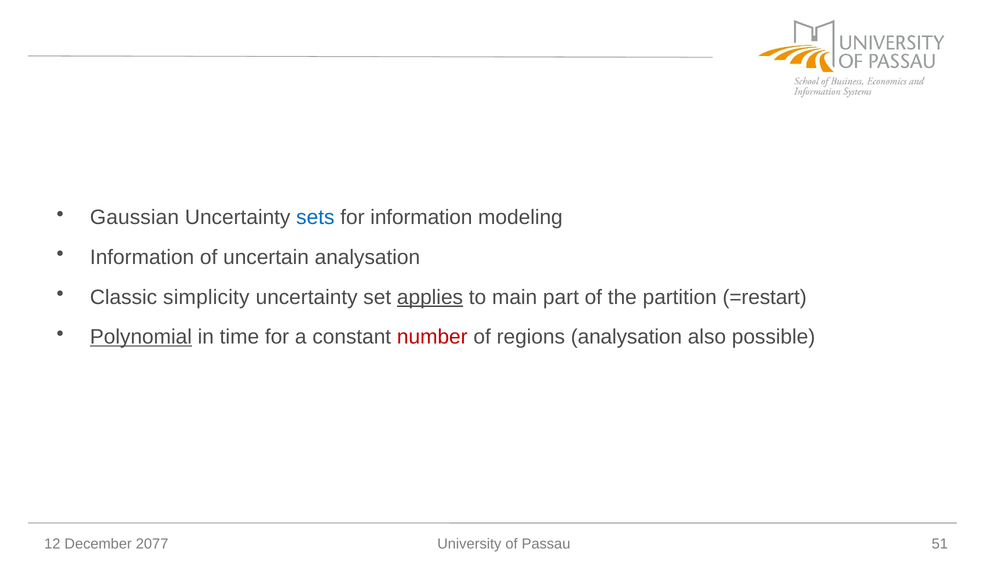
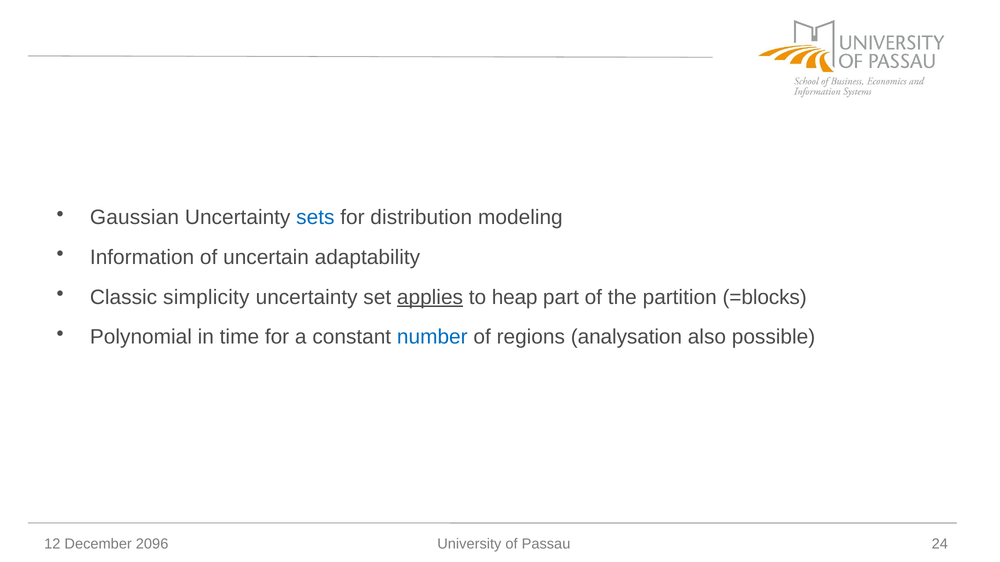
for information: information -> distribution
uncertain analysation: analysation -> adaptability
main: main -> heap
=restart: =restart -> =blocks
Polynomial underline: present -> none
number colour: red -> blue
2077: 2077 -> 2096
51: 51 -> 24
